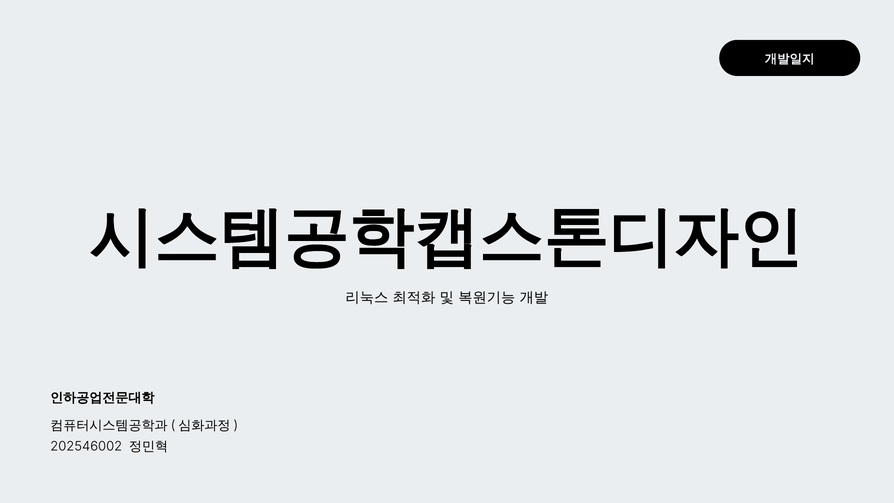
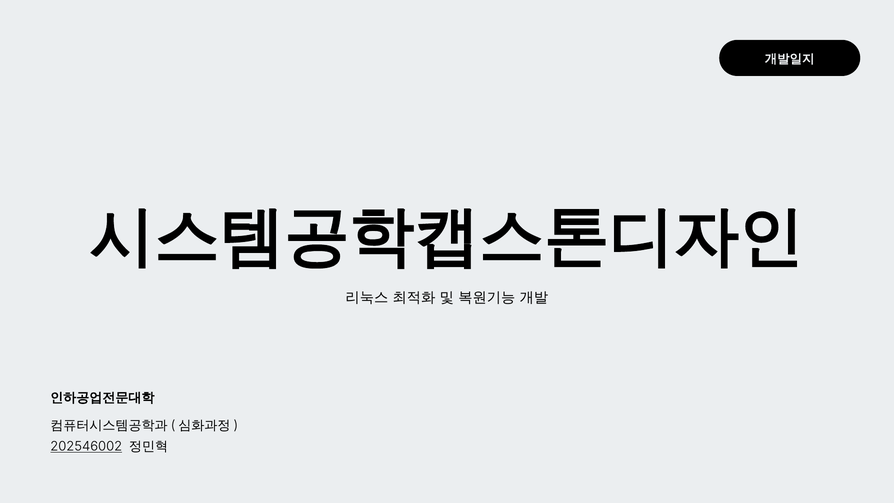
202546002 underline: none -> present
